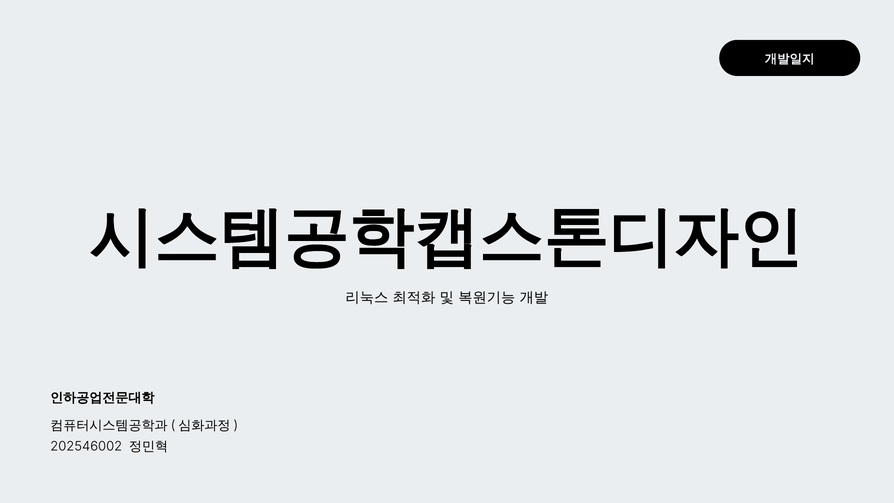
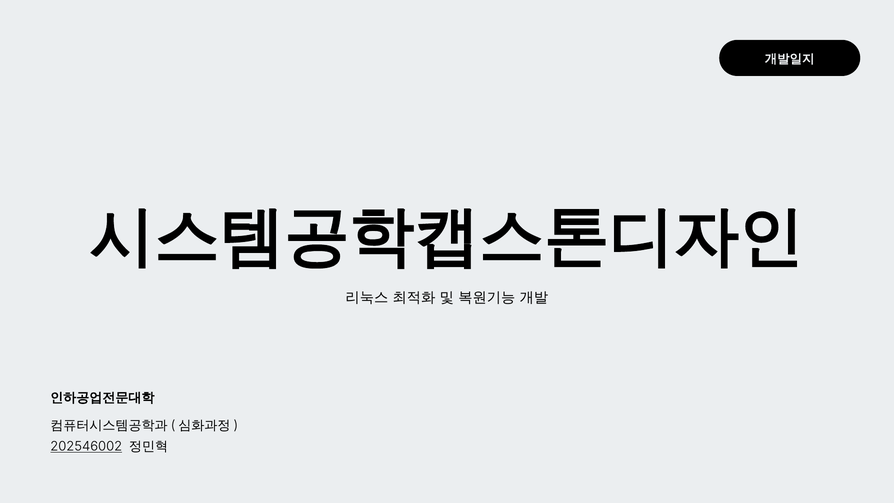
202546002 underline: none -> present
